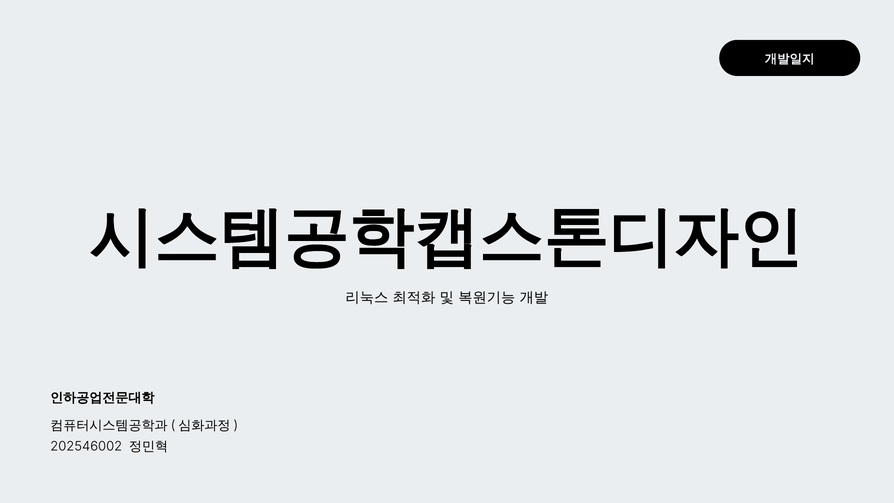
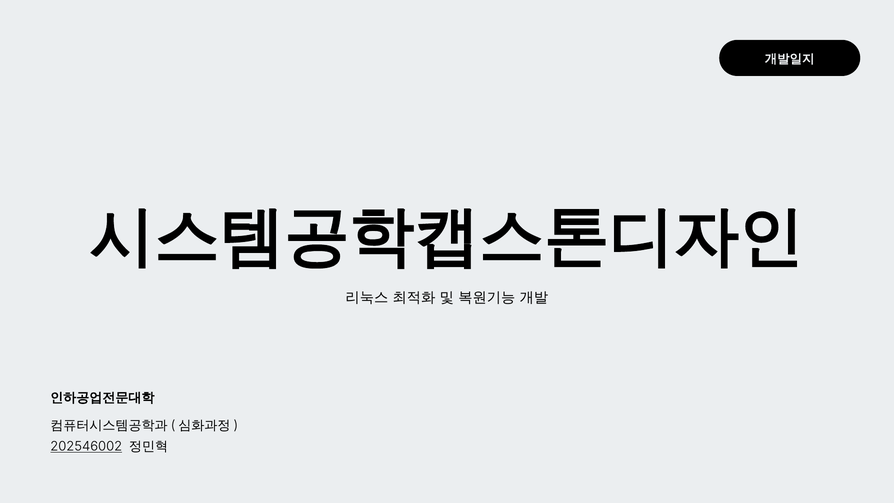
202546002 underline: none -> present
